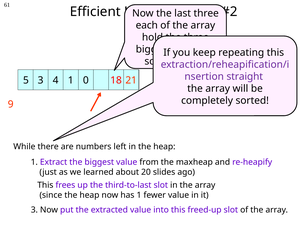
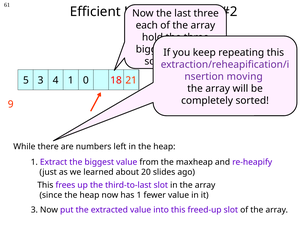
straight: straight -> moving
